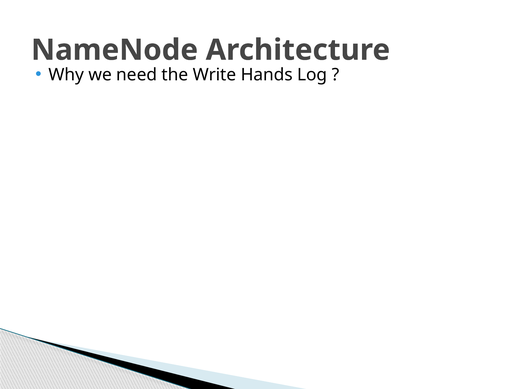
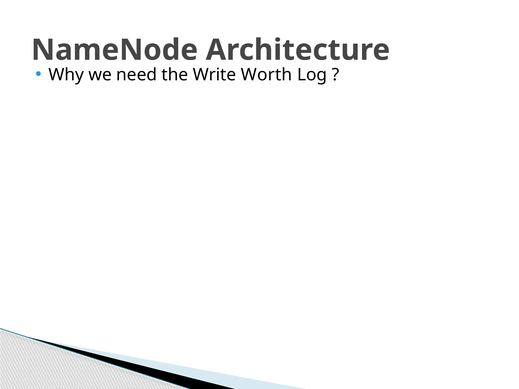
Hands: Hands -> Worth
